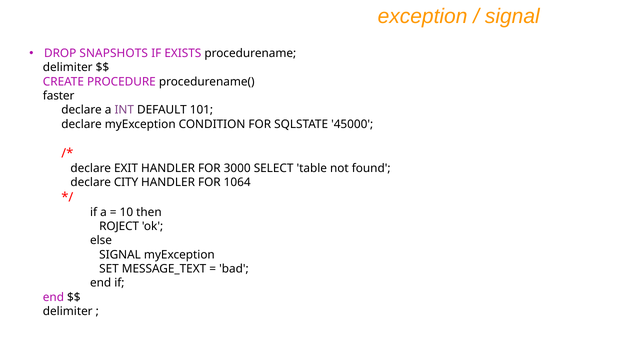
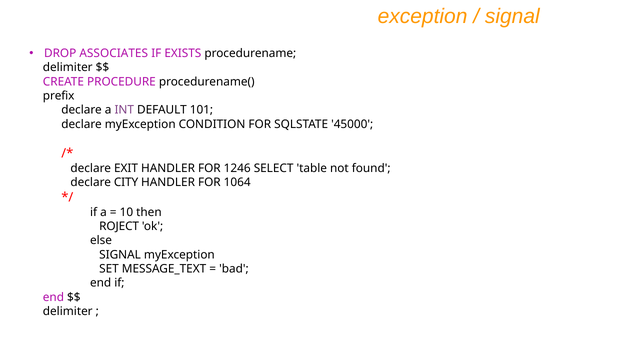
SNAPSHOTS: SNAPSHOTS -> ASSOCIATES
faster: faster -> prefix
3000: 3000 -> 1246
